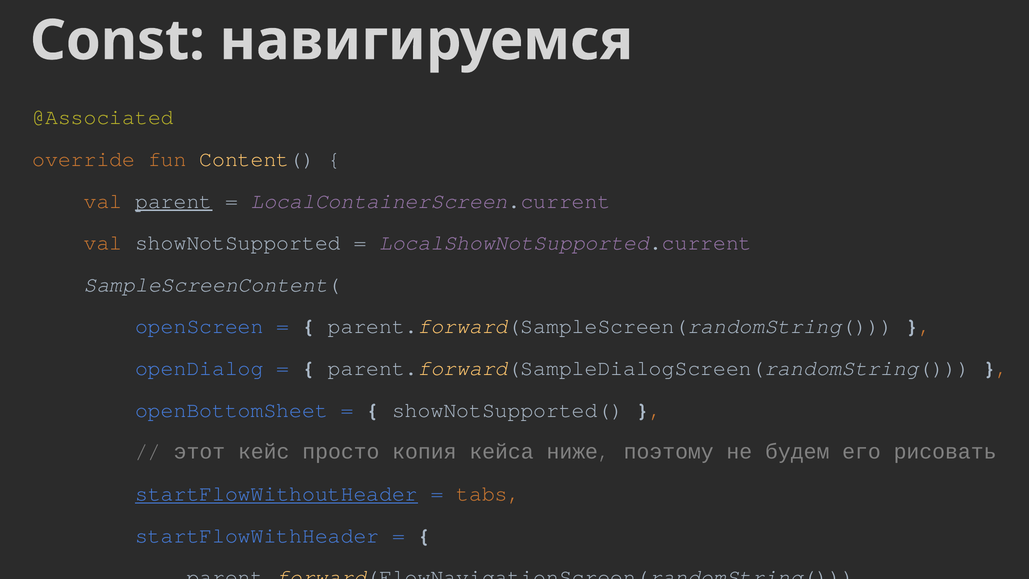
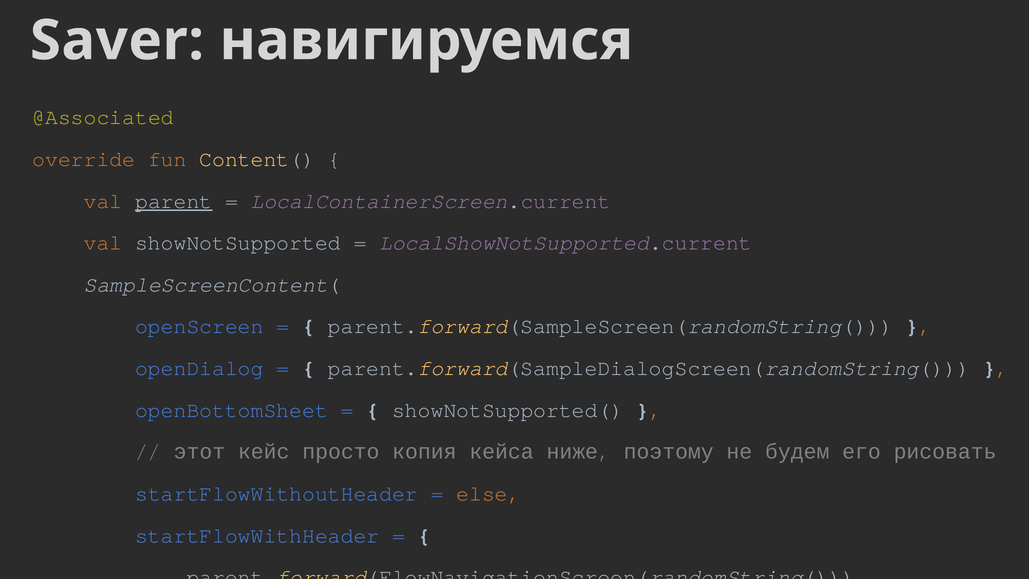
Const: Const -> Saver
startFlowWithoutHeader underline: present -> none
tabs: tabs -> else
